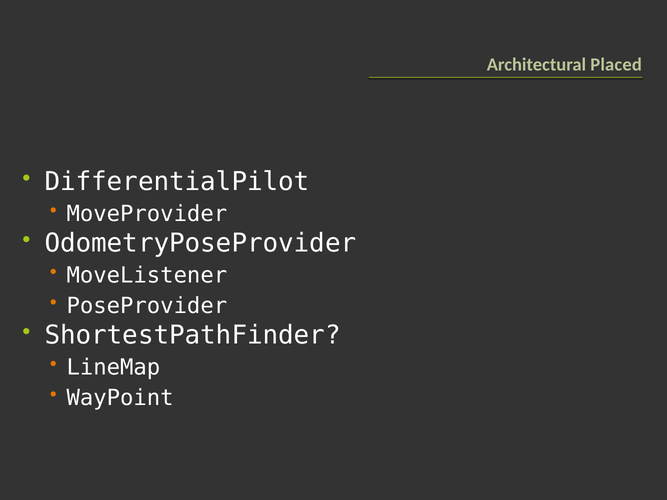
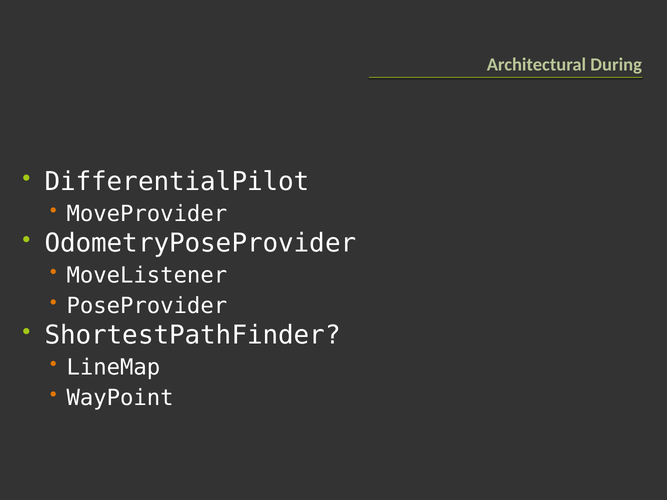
Placed: Placed -> During
